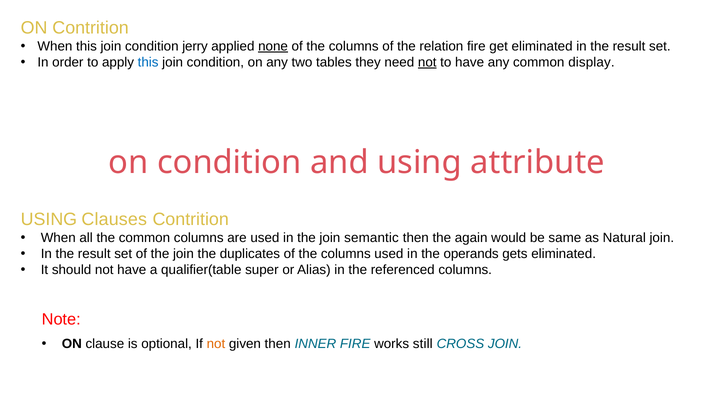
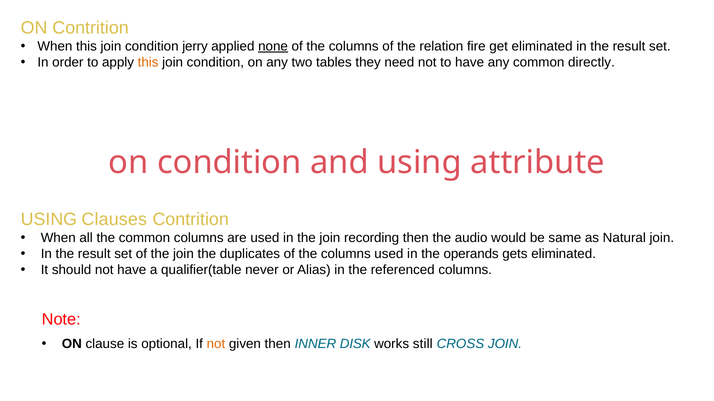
this at (148, 62) colour: blue -> orange
not at (427, 62) underline: present -> none
display: display -> directly
semantic: semantic -> recording
again: again -> audio
super: super -> never
INNER FIRE: FIRE -> DISK
